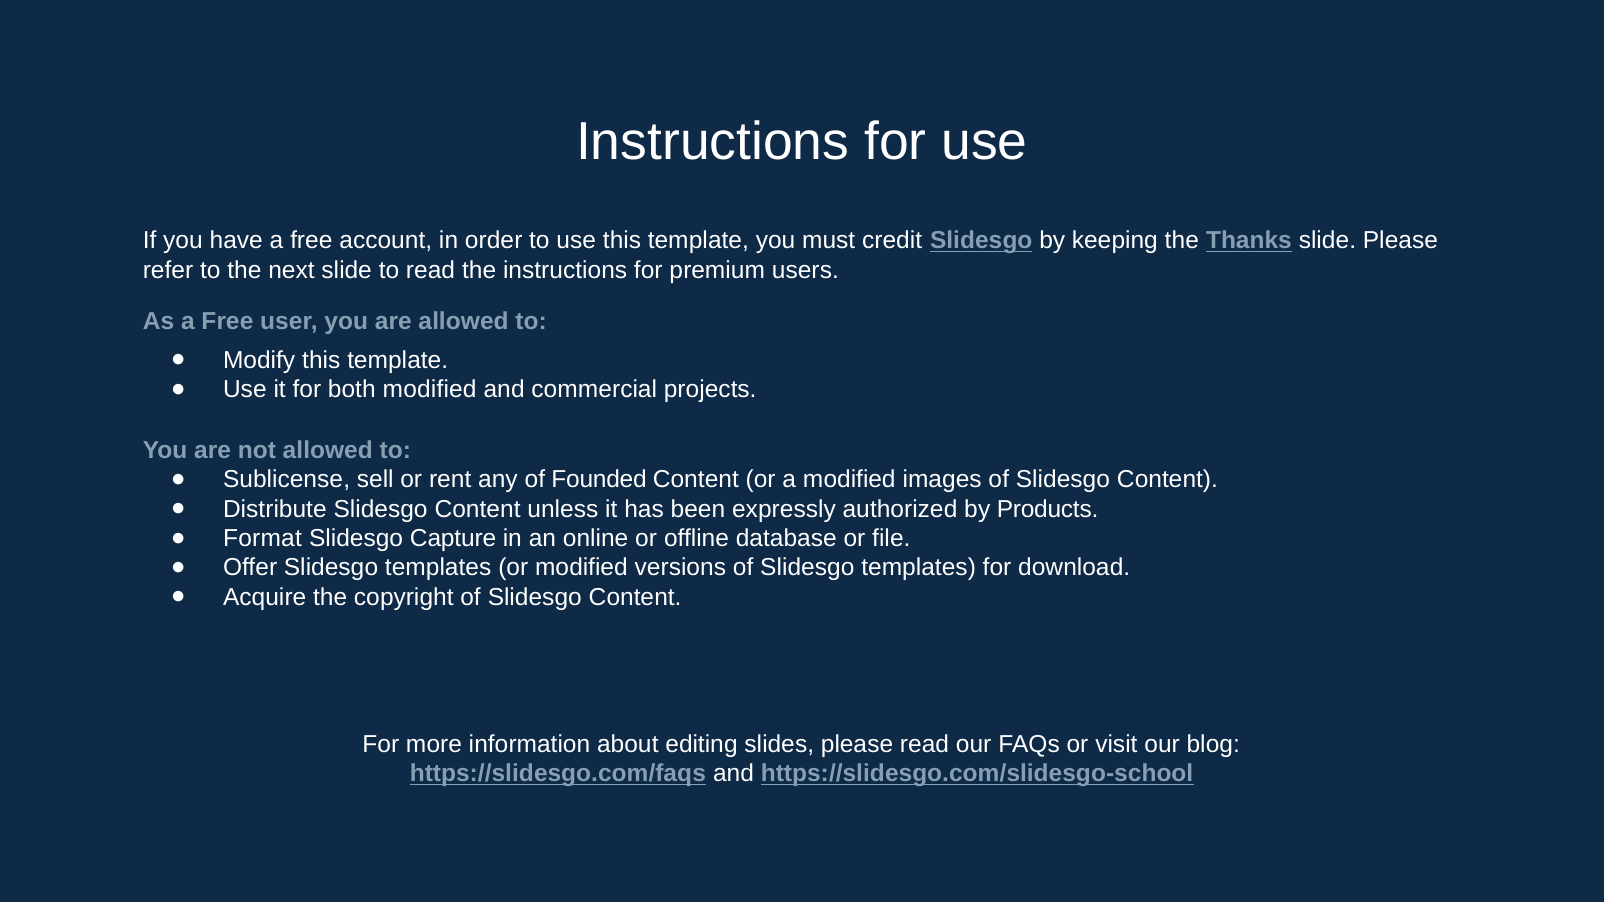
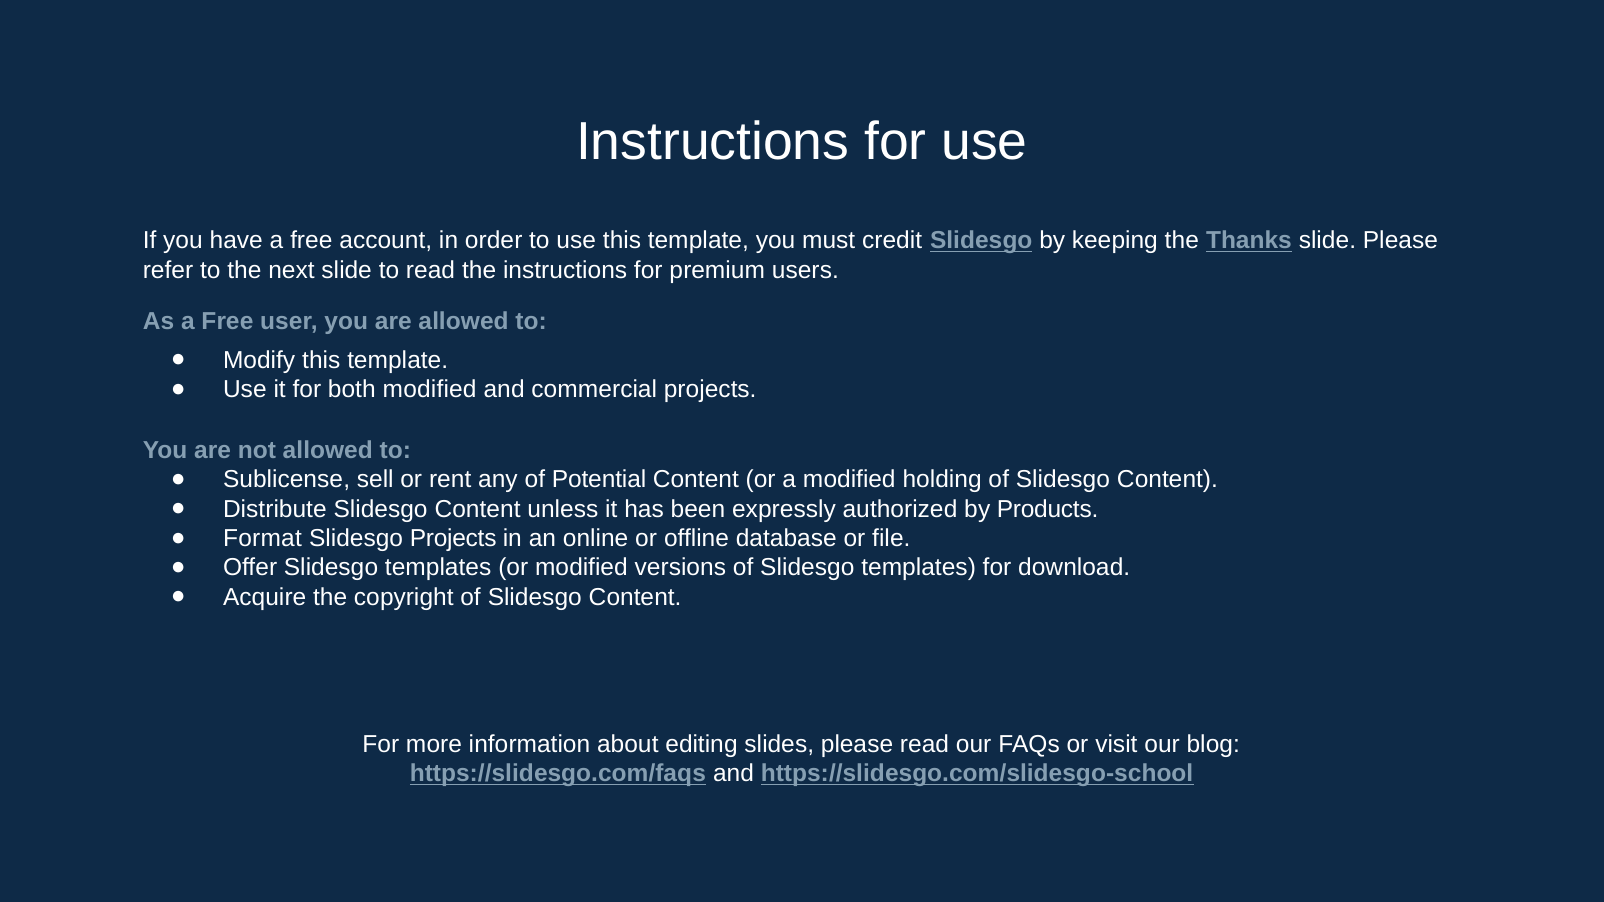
Founded: Founded -> Potential
images: images -> holding
Slidesgo Capture: Capture -> Projects
